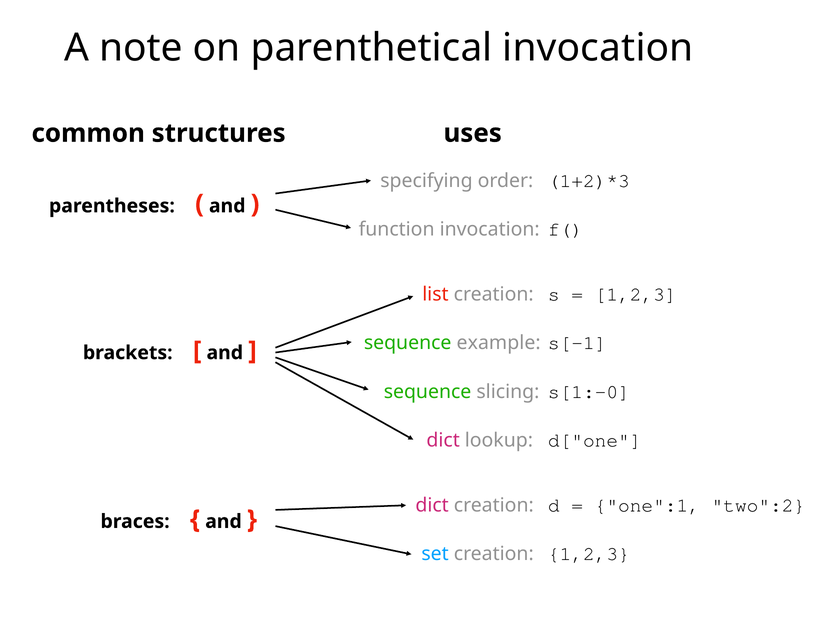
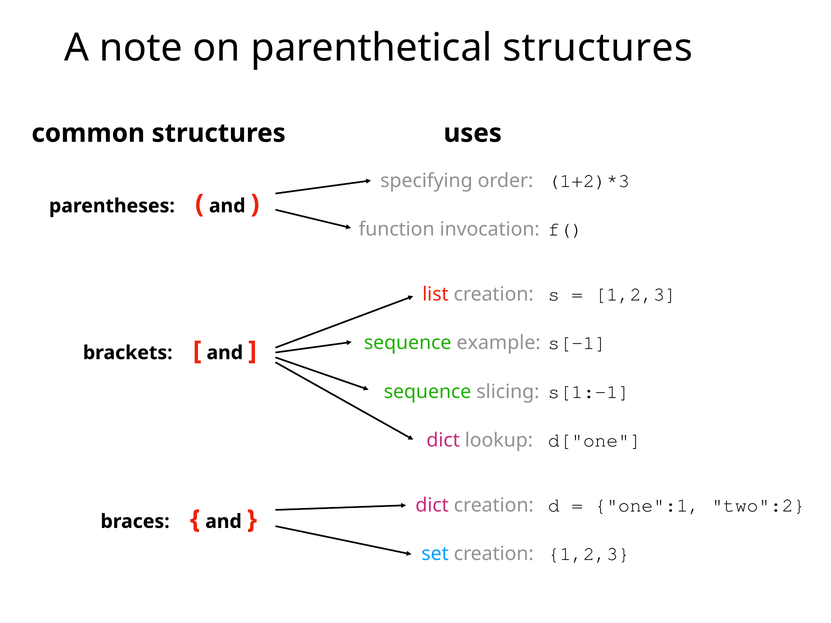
parenthetical invocation: invocation -> structures
s[1:-0: s[1:-0 -> s[1:-1
